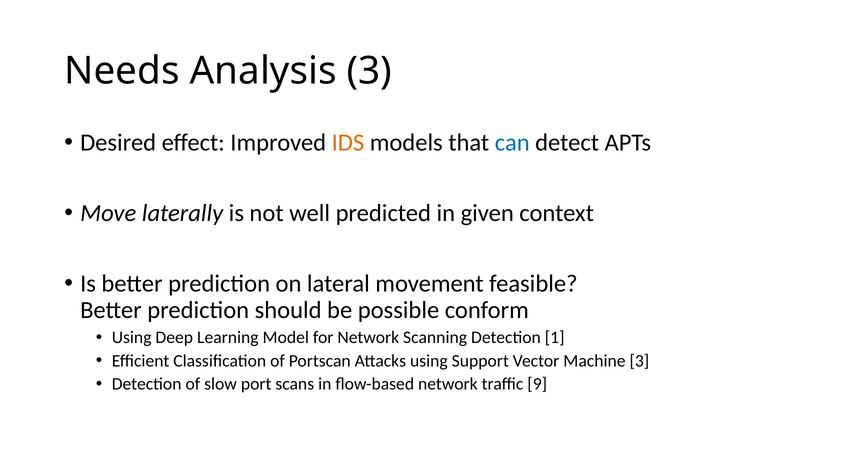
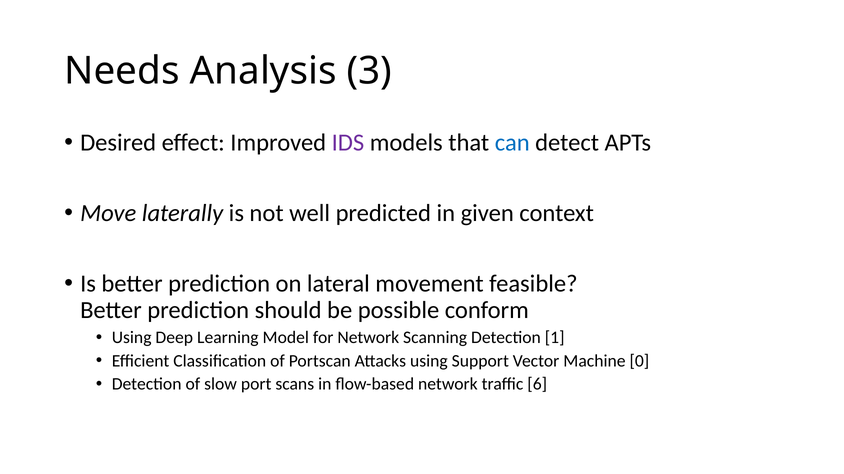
IDS colour: orange -> purple
Machine 3: 3 -> 0
9: 9 -> 6
